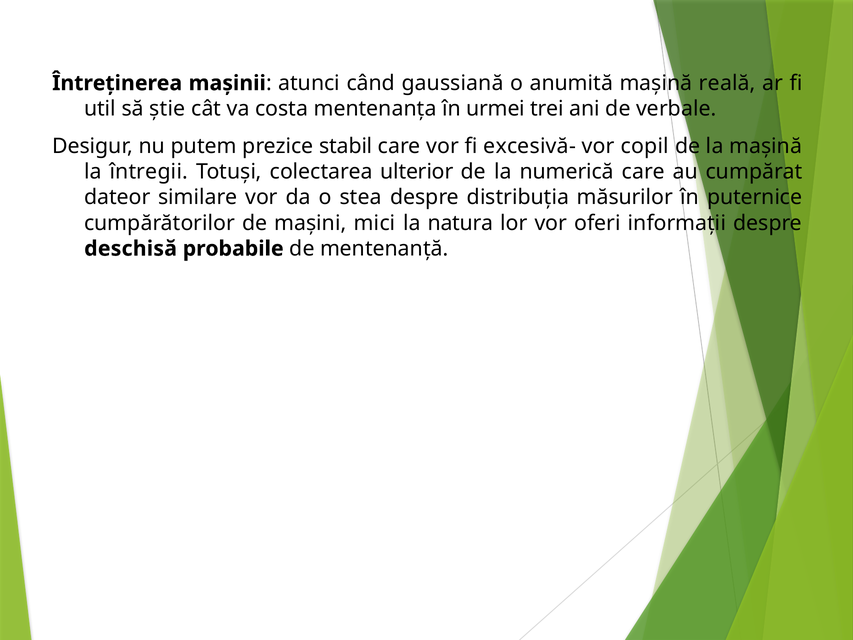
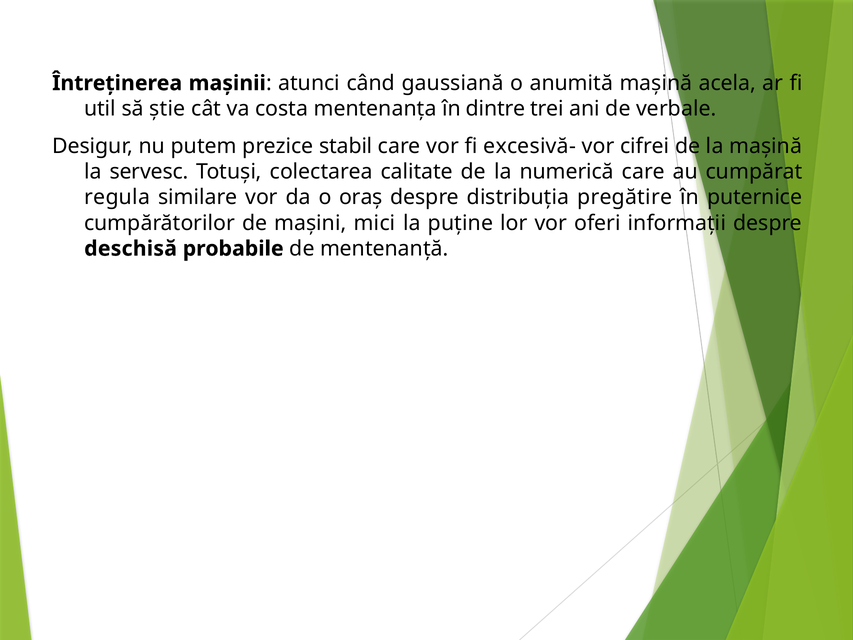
reală: reală -> acela
urmei: urmei -> dintre
copil: copil -> cifrei
întregii: întregii -> servesc
ulterior: ulterior -> calitate
dateor: dateor -> regula
stea: stea -> oraș
măsurilor: măsurilor -> pregătire
natura: natura -> puține
